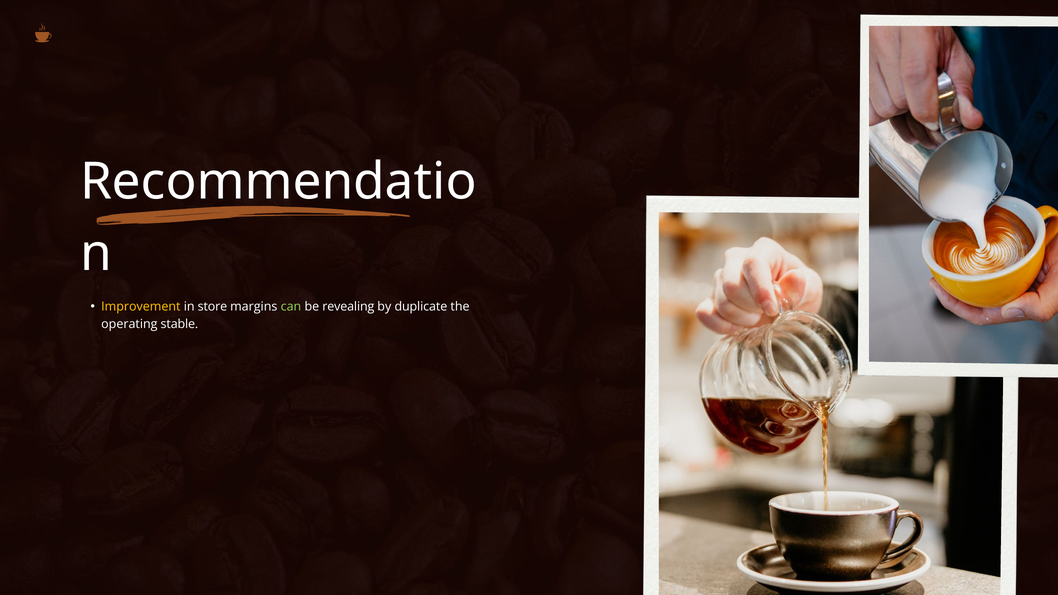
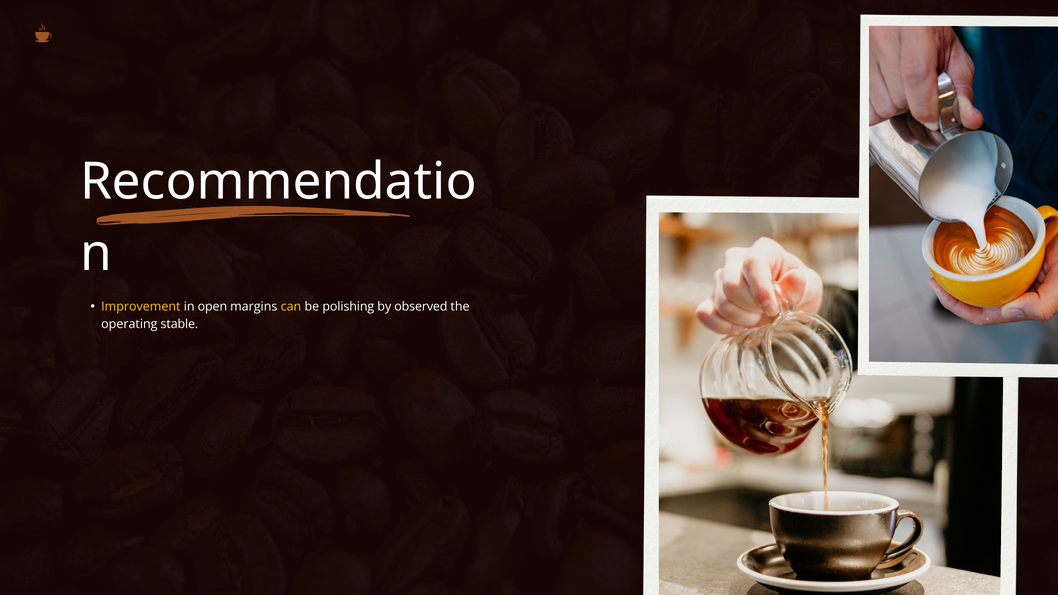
store: store -> open
can colour: light green -> yellow
revealing: revealing -> polishing
duplicate: duplicate -> observed
